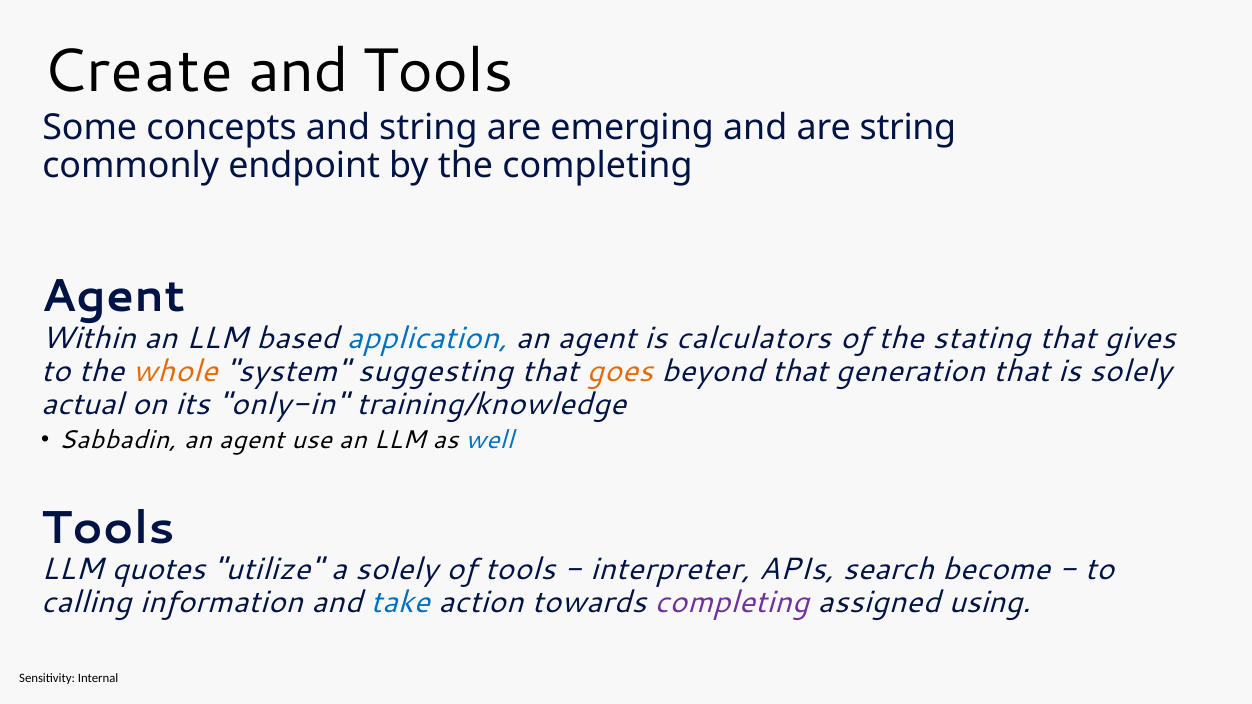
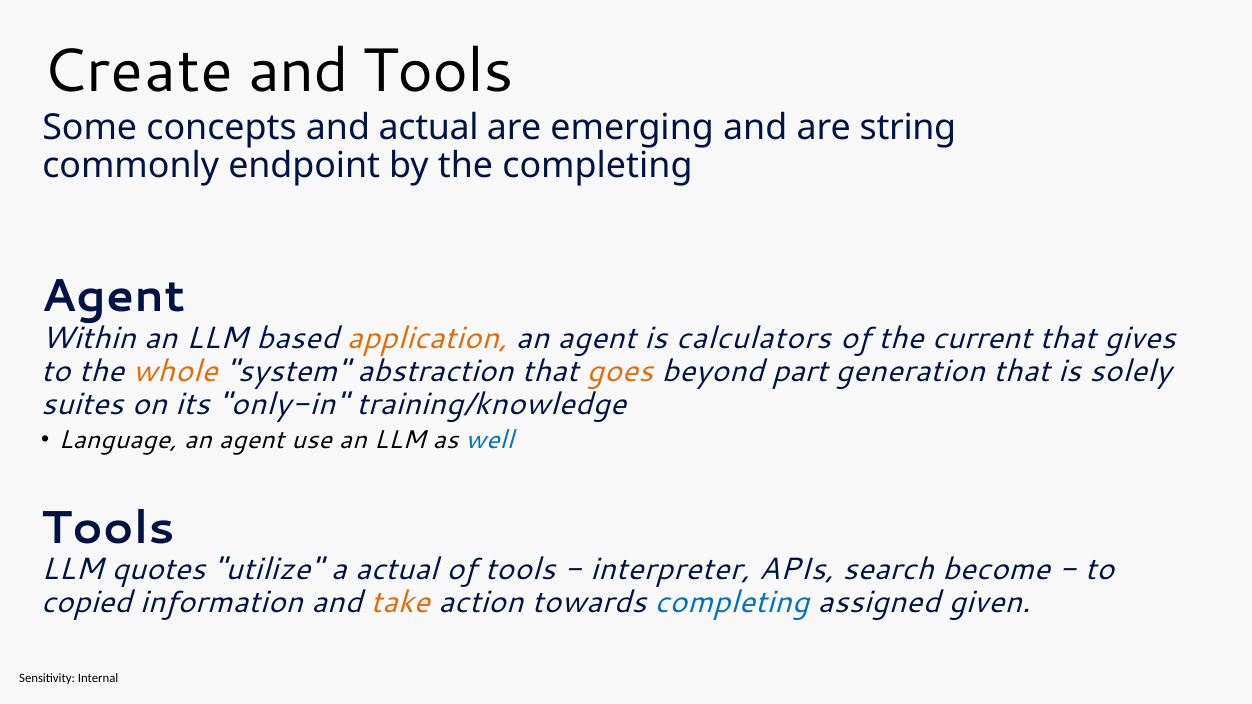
and string: string -> actual
application colour: blue -> orange
stating: stating -> current
suggesting: suggesting -> abstraction
beyond that: that -> part
actual: actual -> suites
Sabbadin: Sabbadin -> Language
a solely: solely -> actual
calling: calling -> copied
take colour: blue -> orange
completing at (732, 603) colour: purple -> blue
using: using -> given
